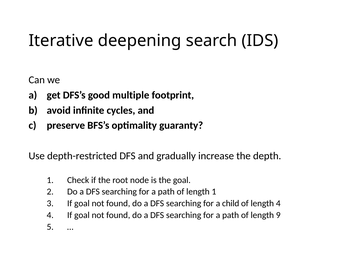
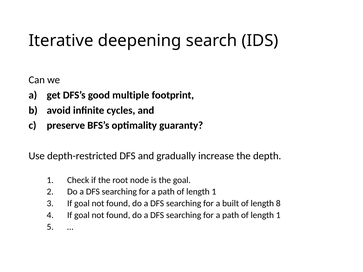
child: child -> built
length 4: 4 -> 8
9 at (278, 215): 9 -> 1
